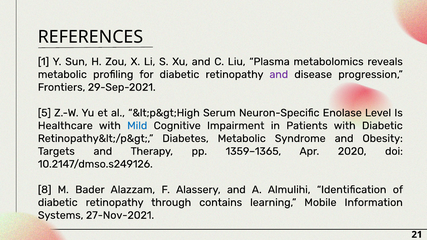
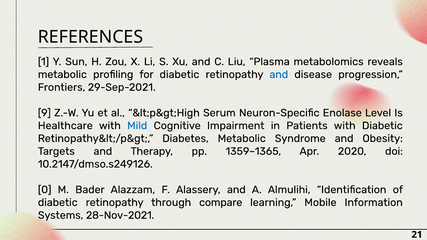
and at (279, 74) colour: purple -> blue
5: 5 -> 9
8: 8 -> 0
contains: contains -> compare
27-Nov-2021: 27-Nov-2021 -> 28-Nov-2021
